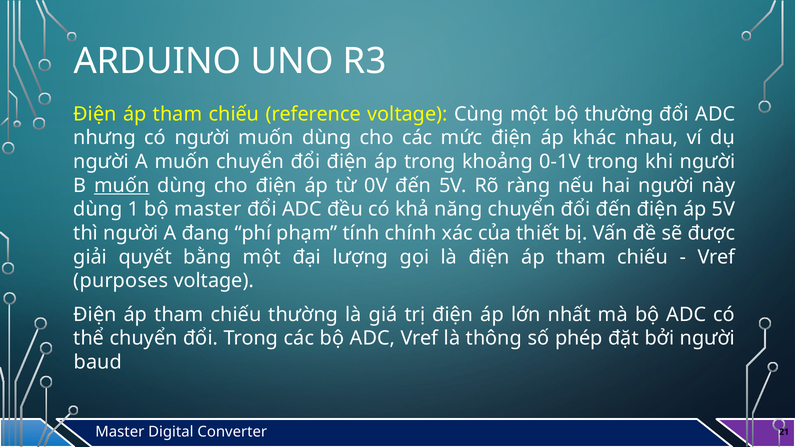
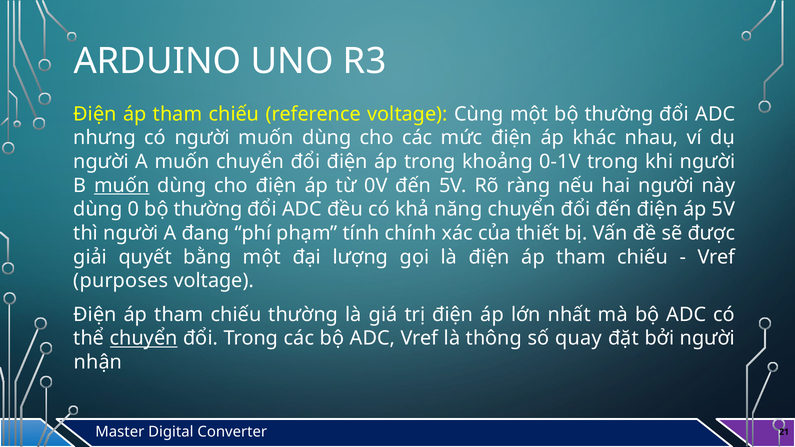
1: 1 -> 0
master at (208, 209): master -> thường
chuyển at (144, 339) underline: none -> present
phép: phép -> quay
baud: baud -> nhận
